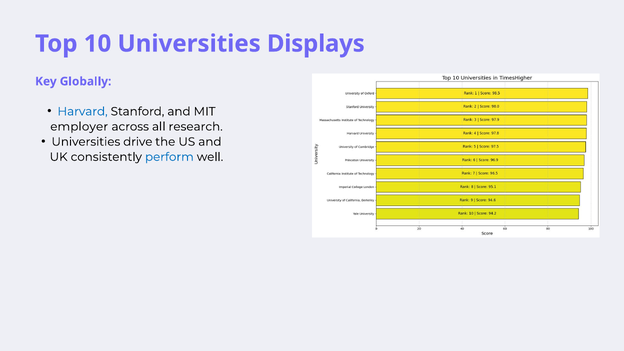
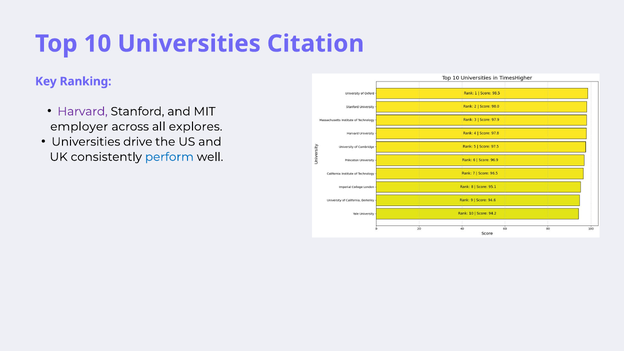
Displays: Displays -> Citation
Globally: Globally -> Ranking
Harvard colour: blue -> purple
research: research -> explores
